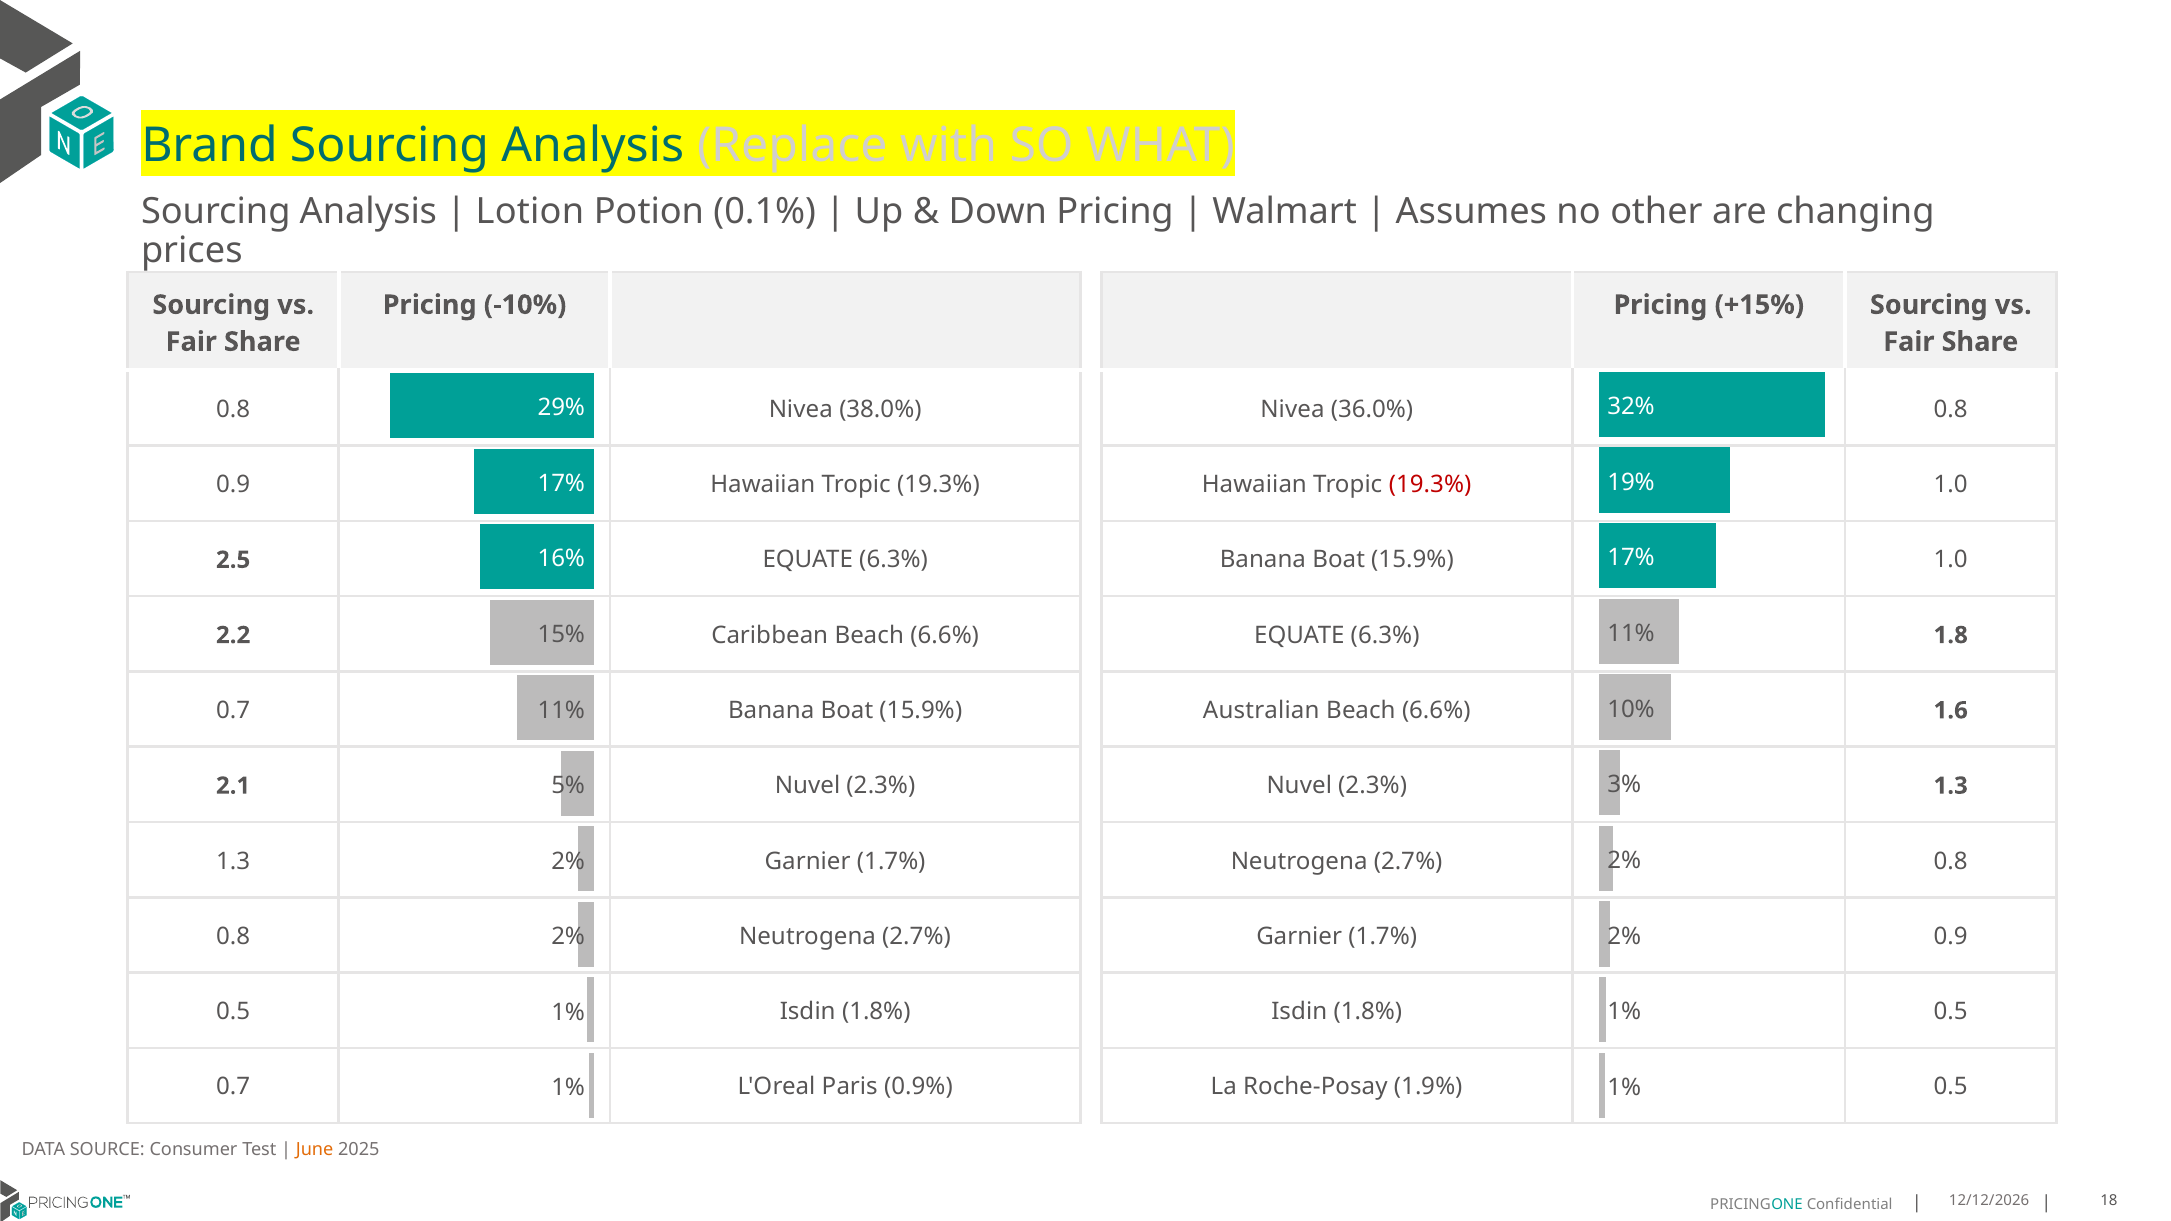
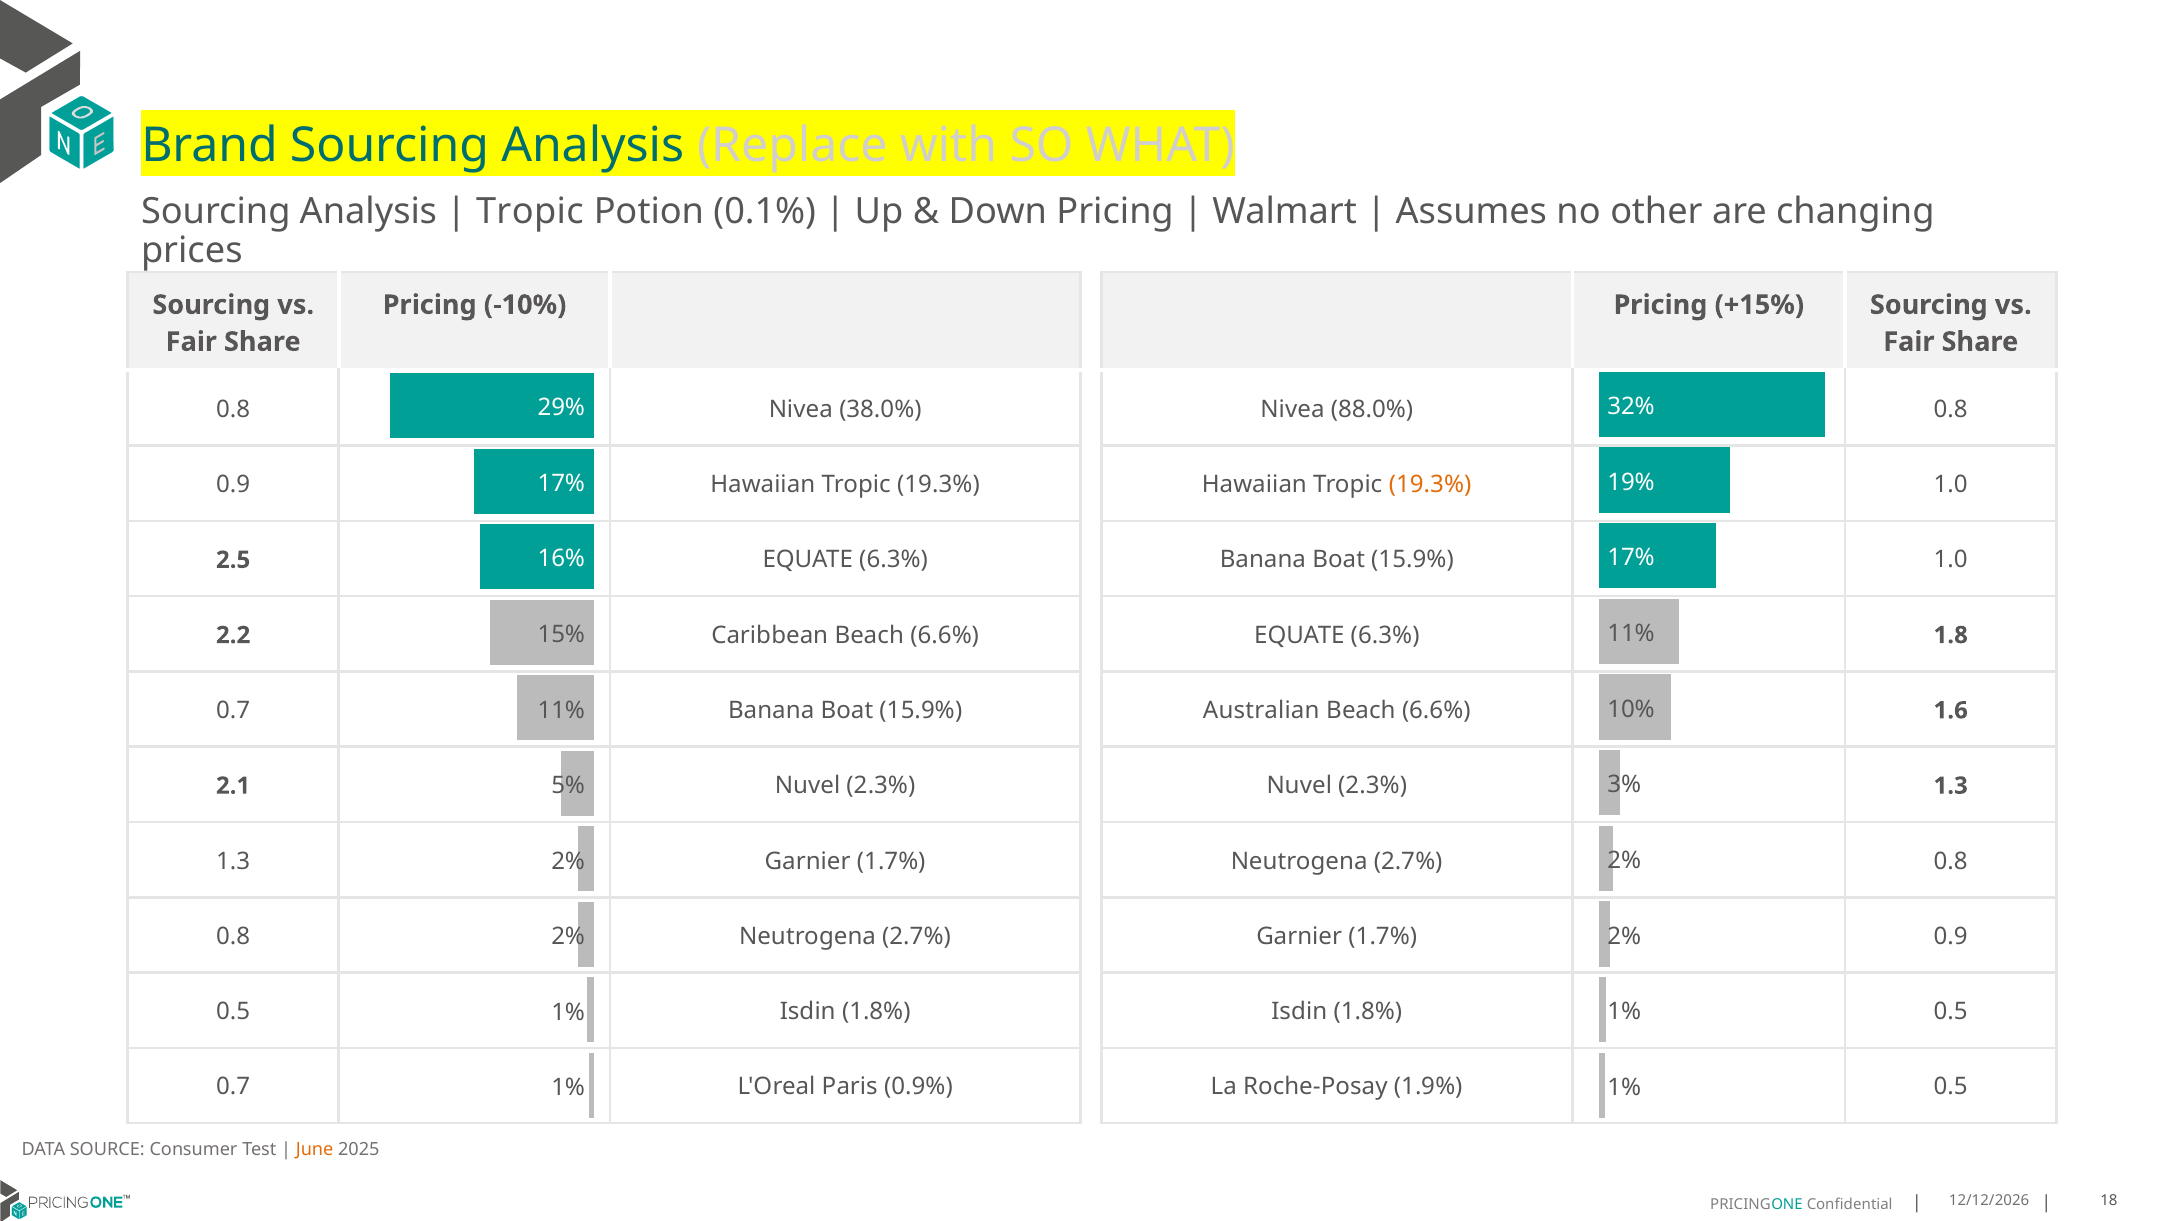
Lotion at (530, 212): Lotion -> Tropic
36.0%: 36.0% -> 88.0%
19.3% at (1430, 485) colour: red -> orange
